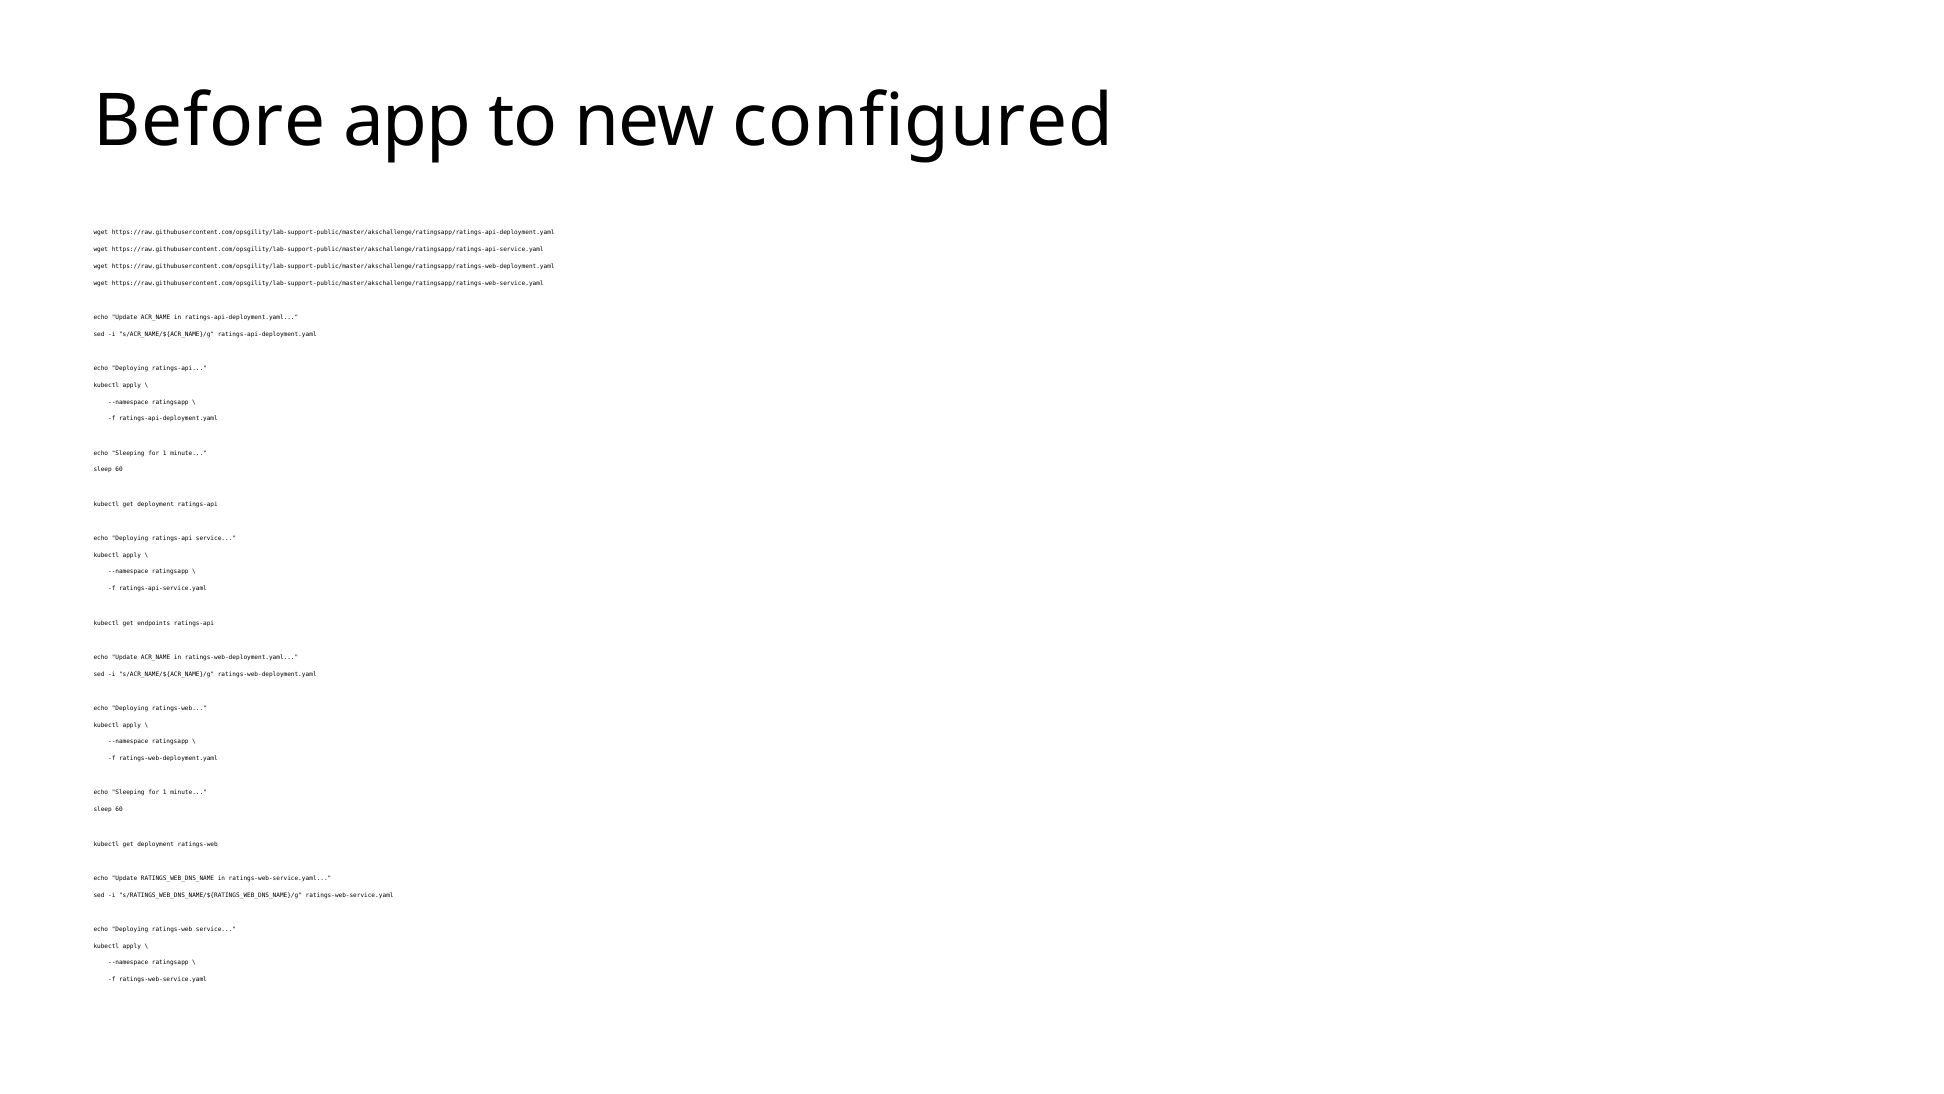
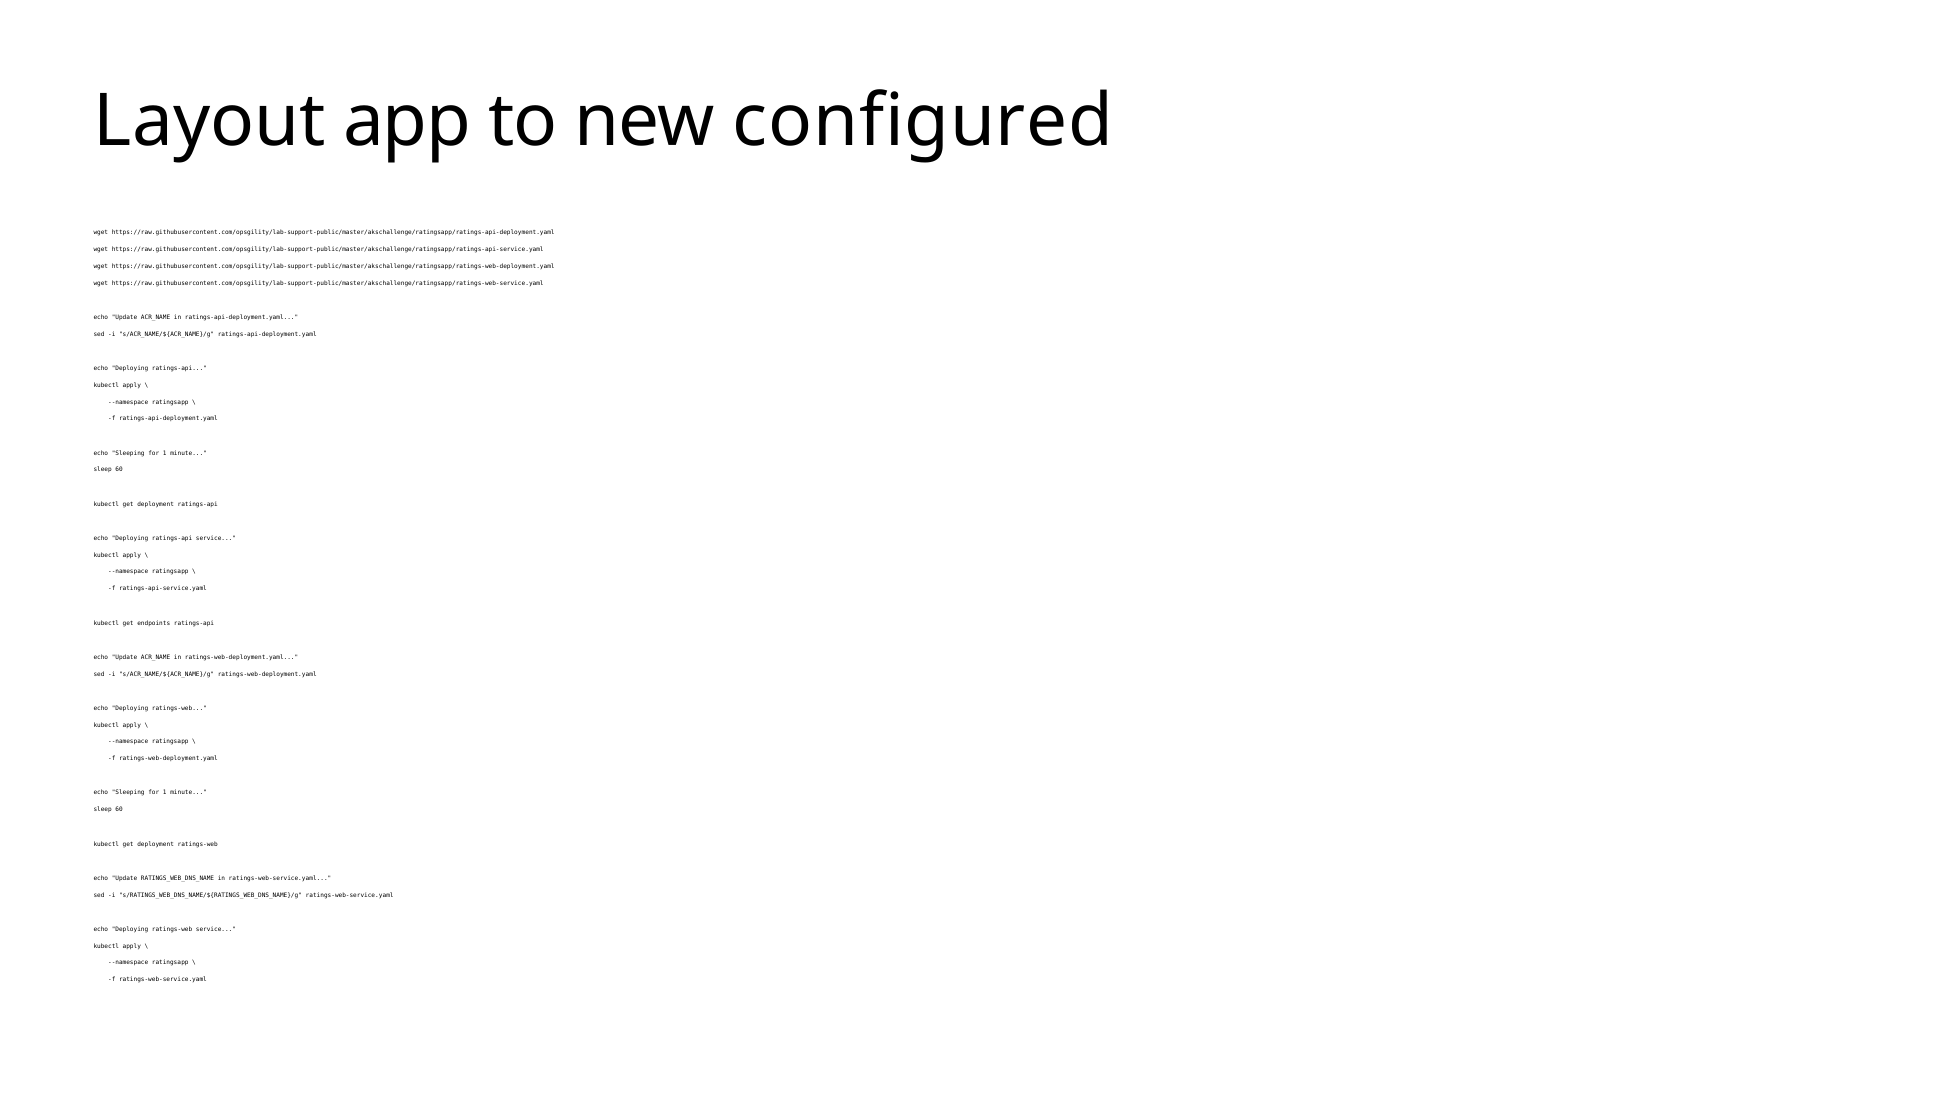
Before: Before -> Layout
